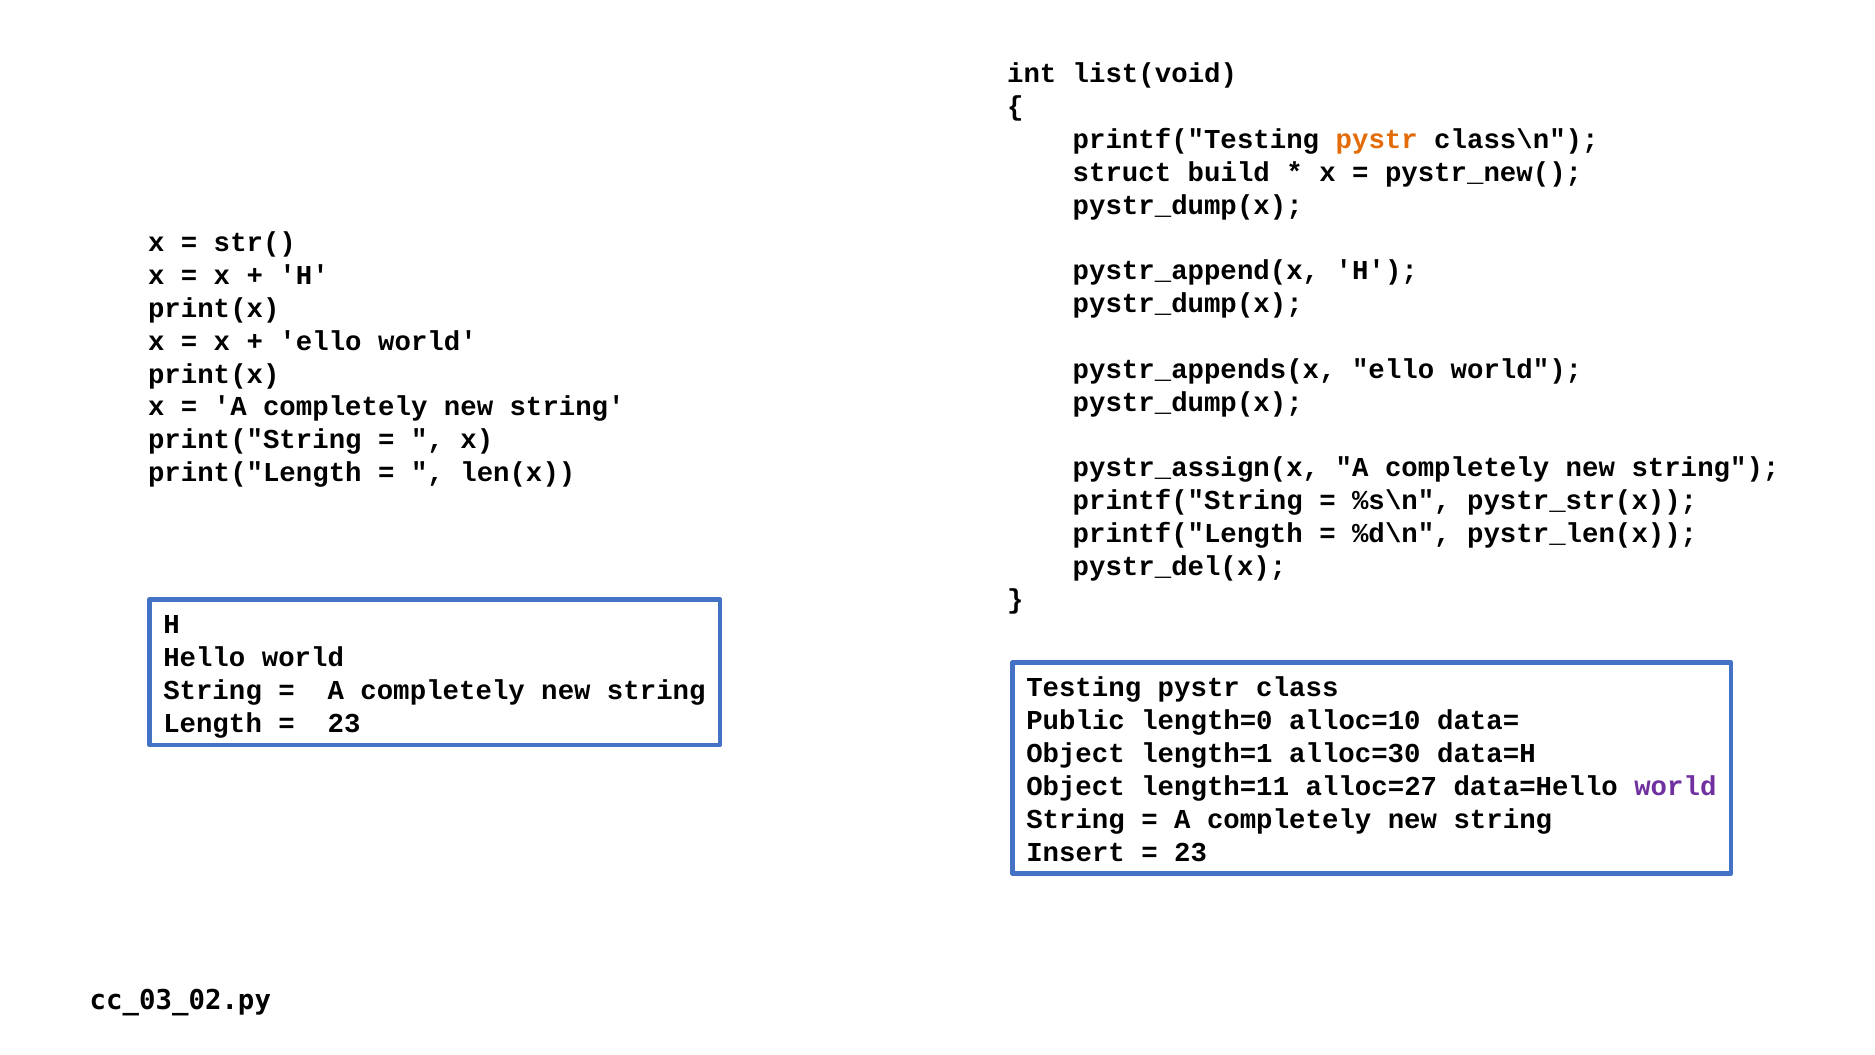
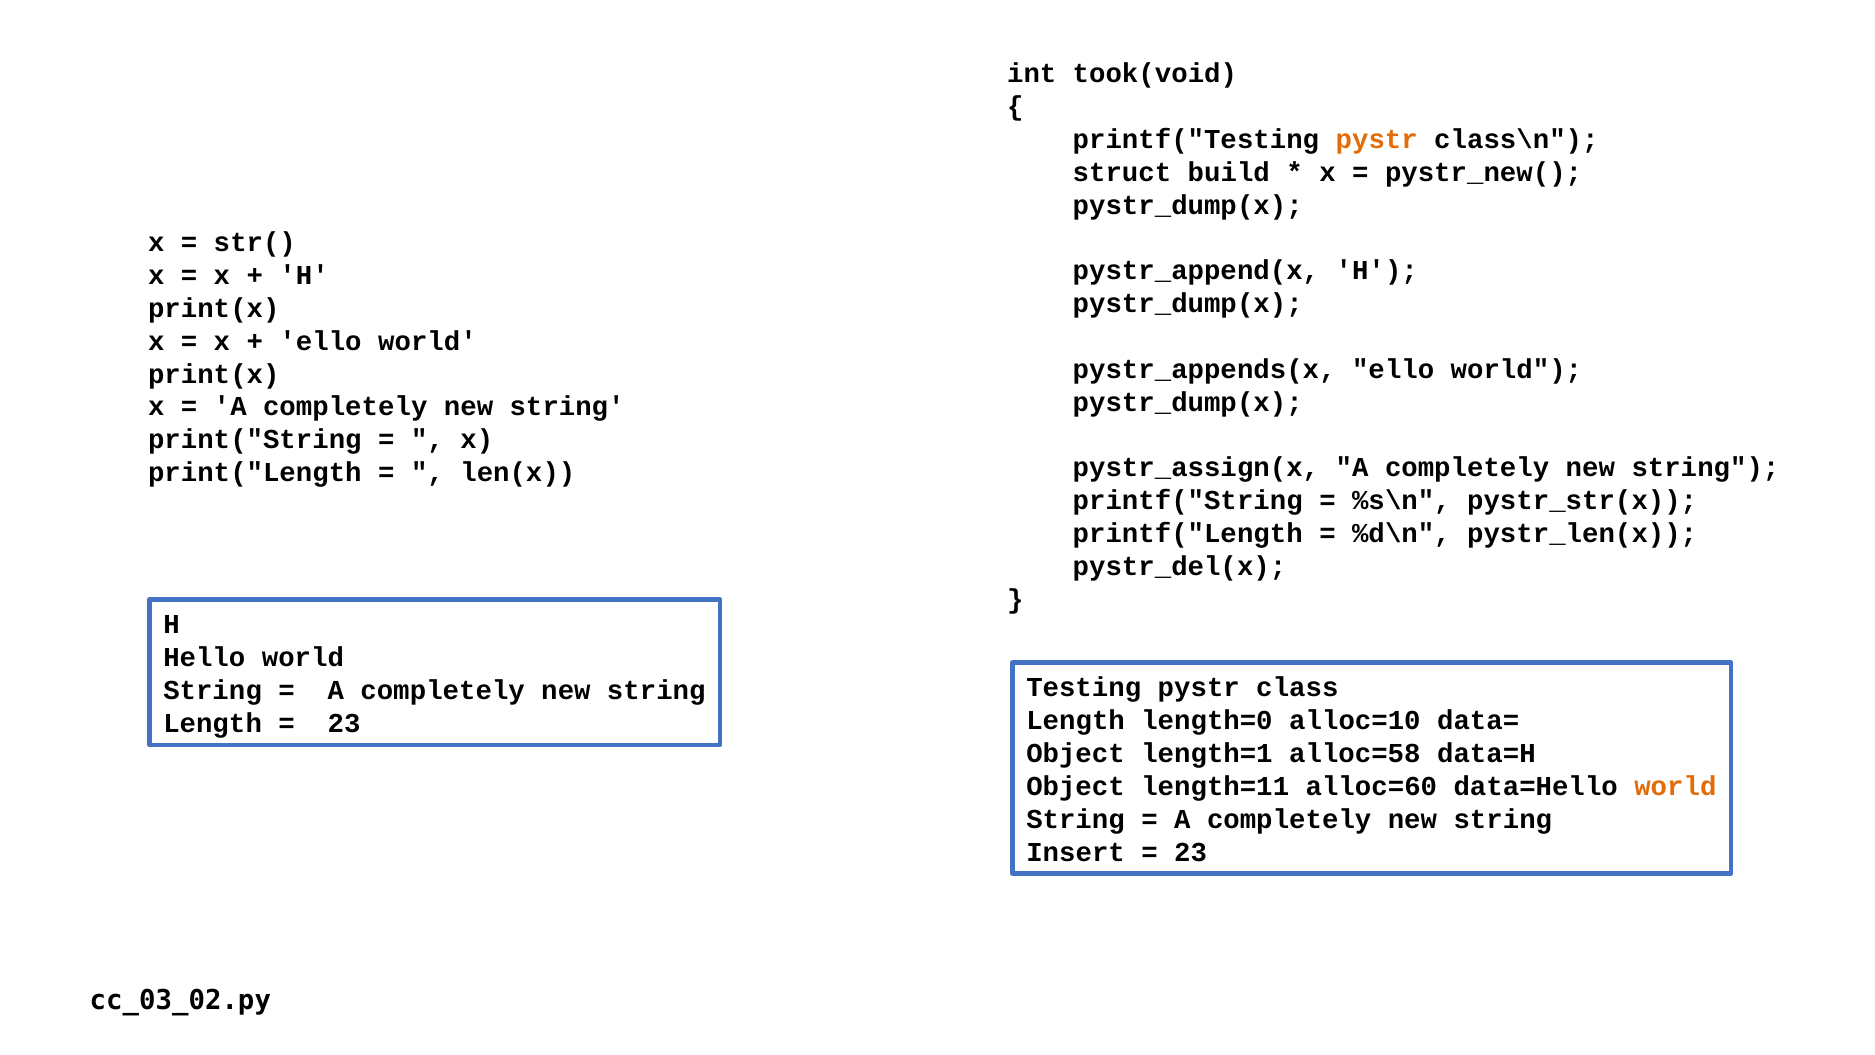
list(void: list(void -> took(void
Public at (1076, 721): Public -> Length
alloc=30: alloc=30 -> alloc=58
alloc=27: alloc=27 -> alloc=60
world at (1675, 786) colour: purple -> orange
